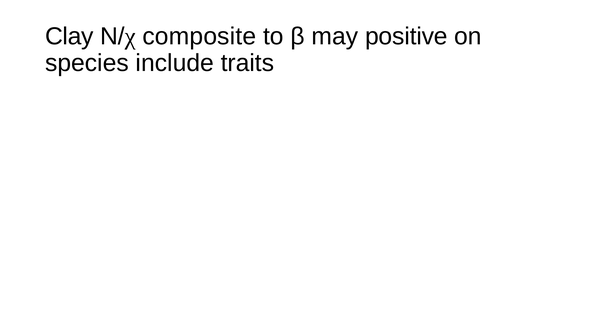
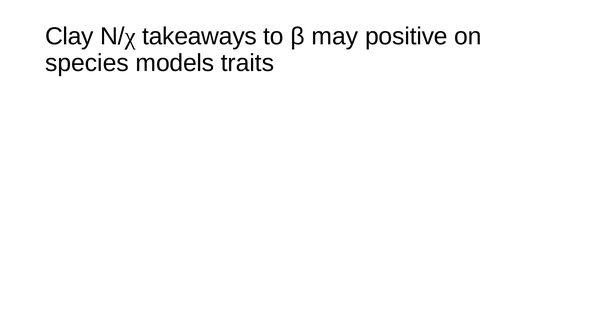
composite: composite -> takeaways
include: include -> models
